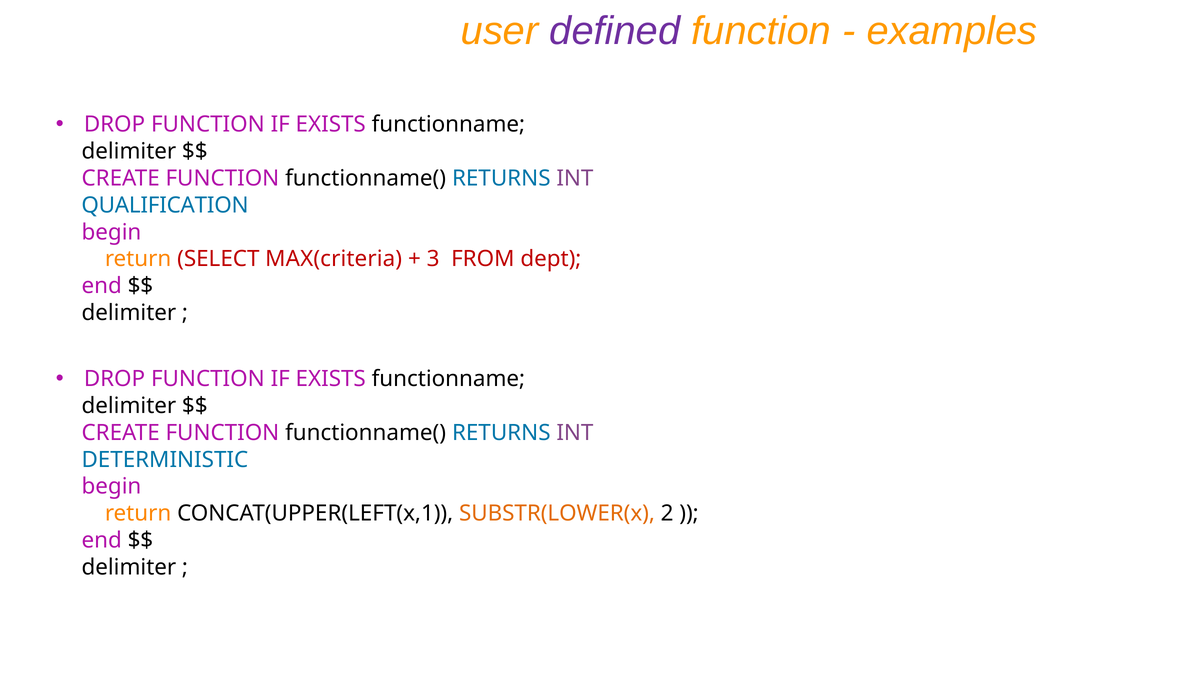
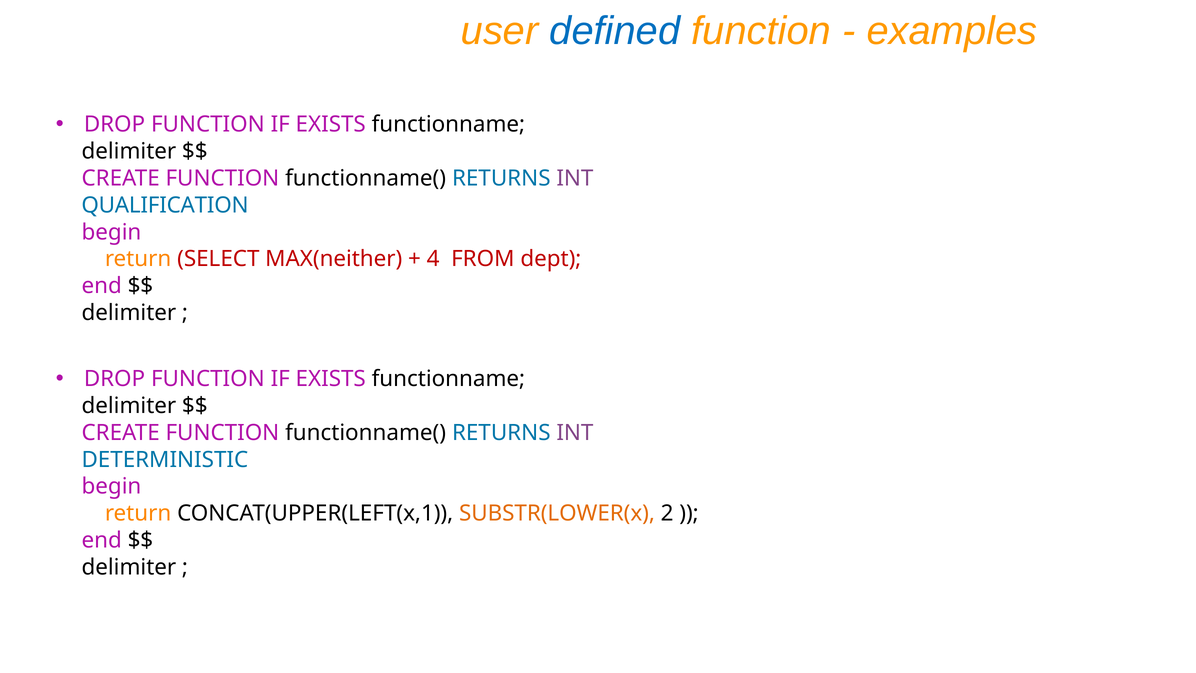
defined colour: purple -> blue
MAX(criteria: MAX(criteria -> MAX(neither
3: 3 -> 4
